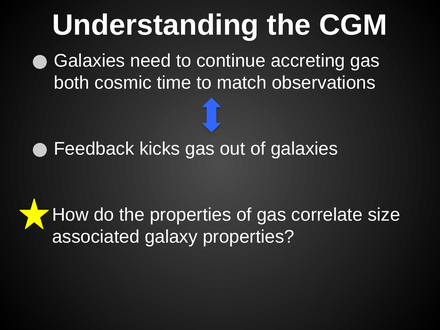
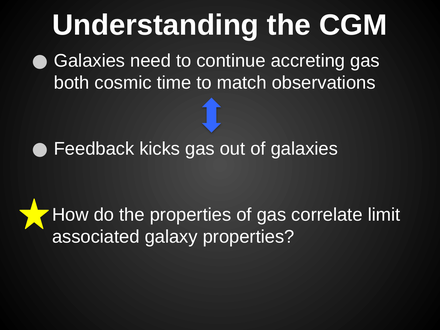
size: size -> limit
